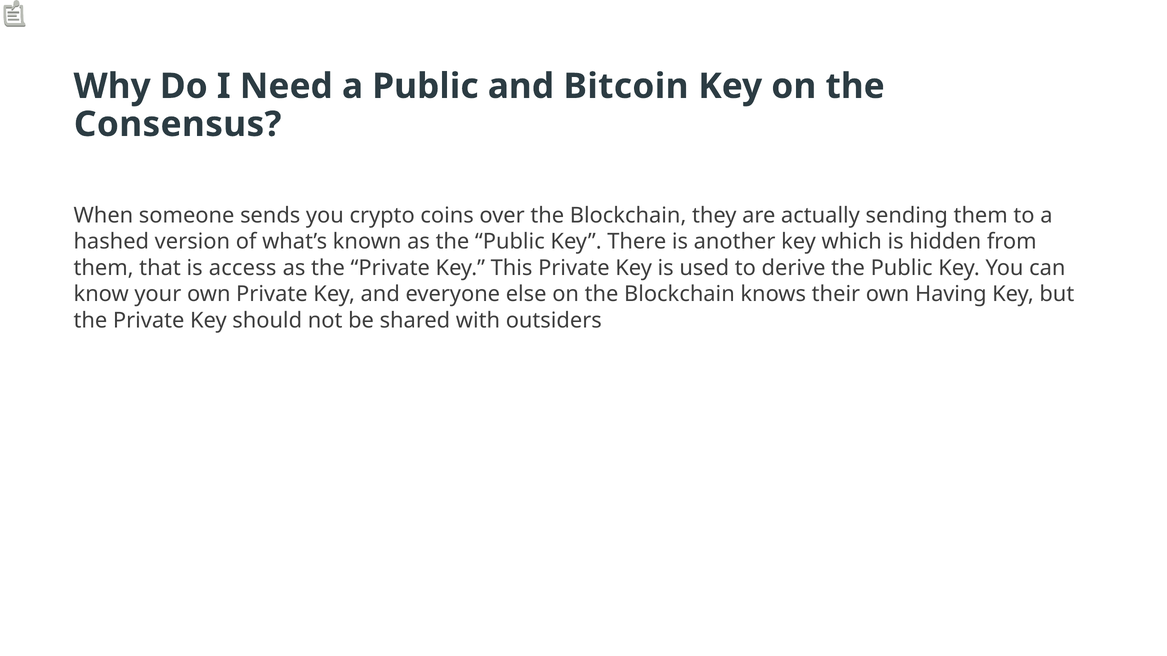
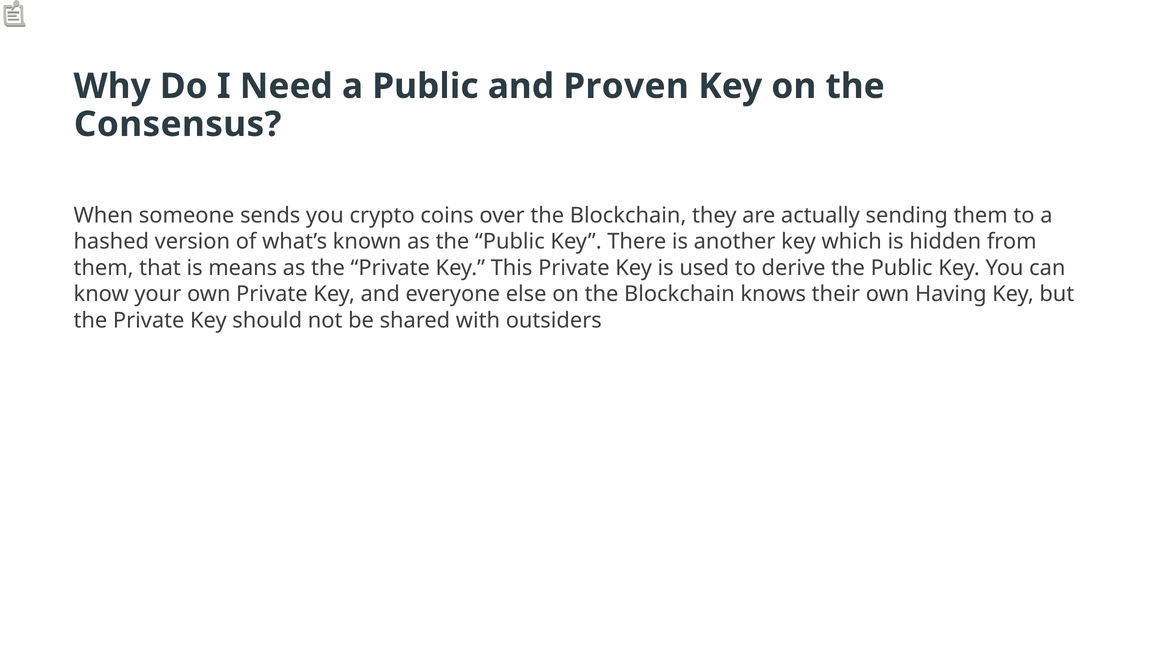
Bitcoin: Bitcoin -> Proven
access: access -> means
